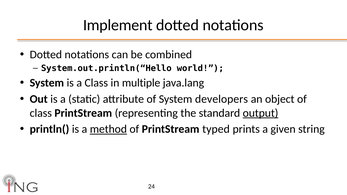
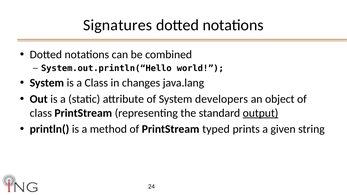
Implement: Implement -> Signatures
multiple: multiple -> changes
method underline: present -> none
